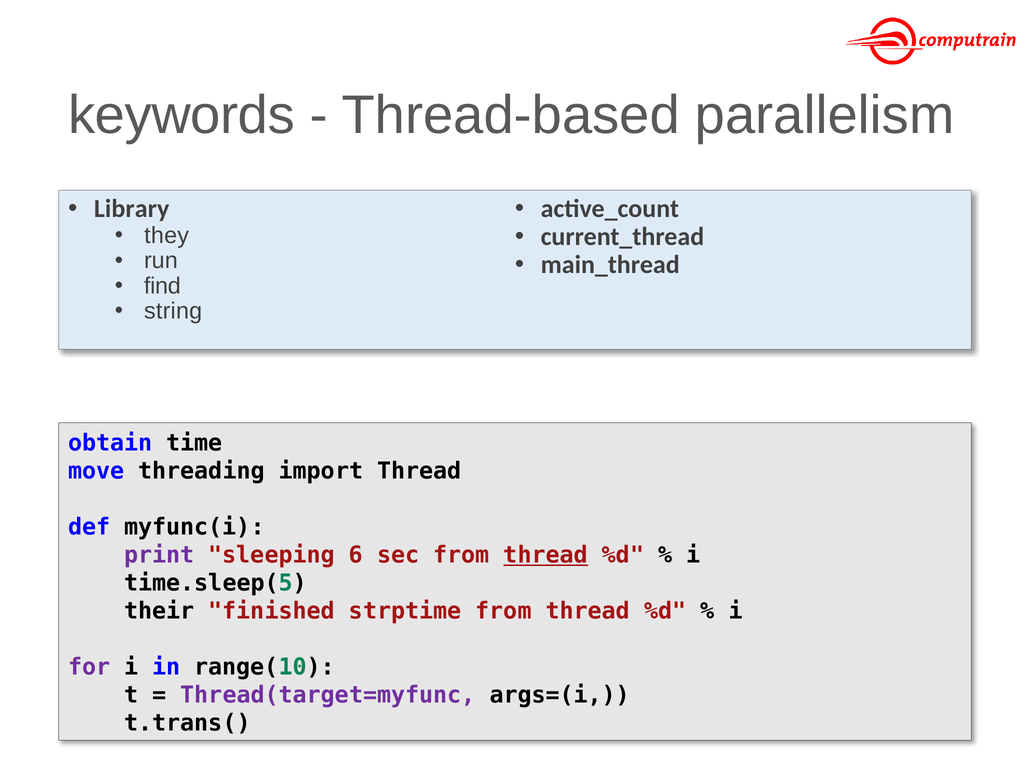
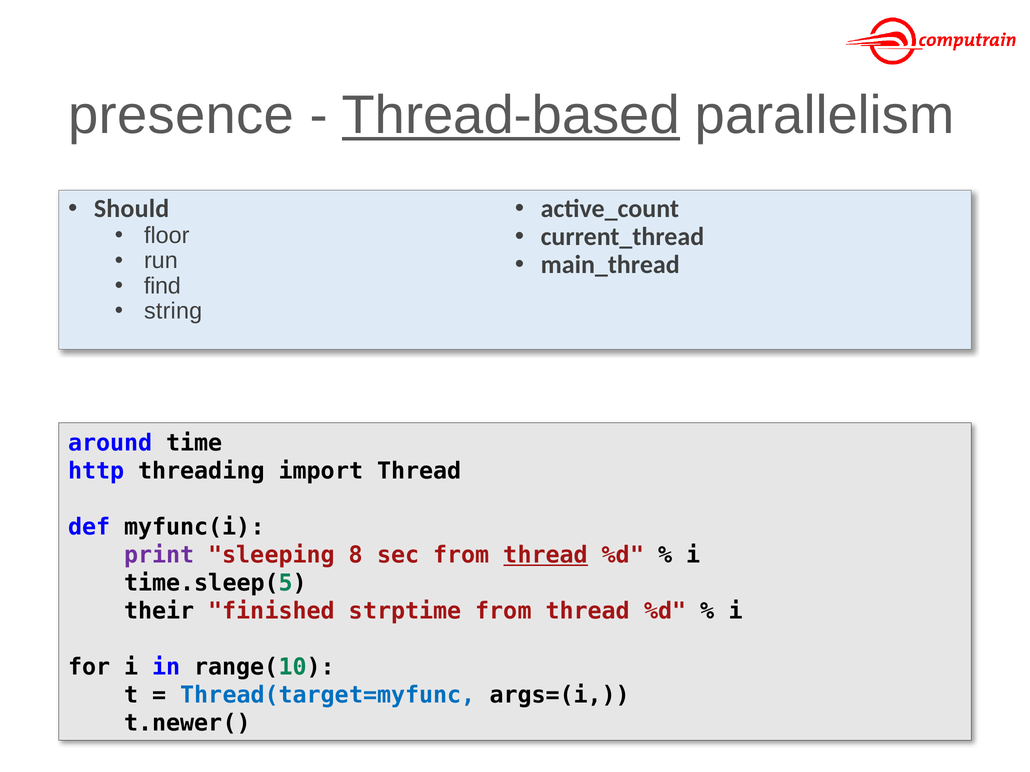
keywords: keywords -> presence
Thread-based underline: none -> present
Library: Library -> Should
they: they -> floor
obtain: obtain -> around
move: move -> http
6: 6 -> 8
for colour: purple -> black
Thread(target=myfunc colour: purple -> blue
t.trans(: t.trans( -> t.newer(
